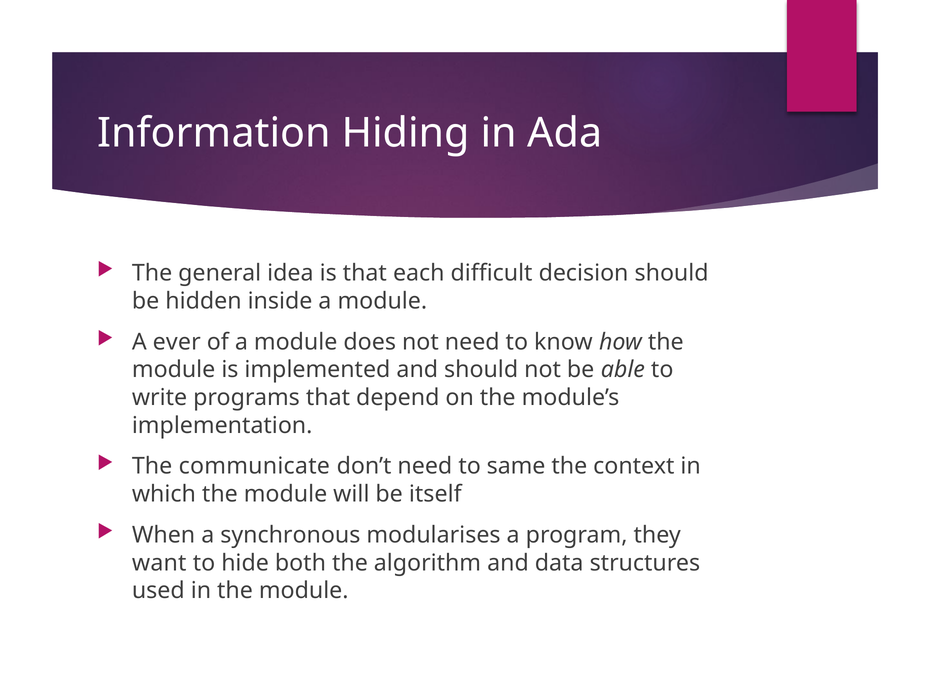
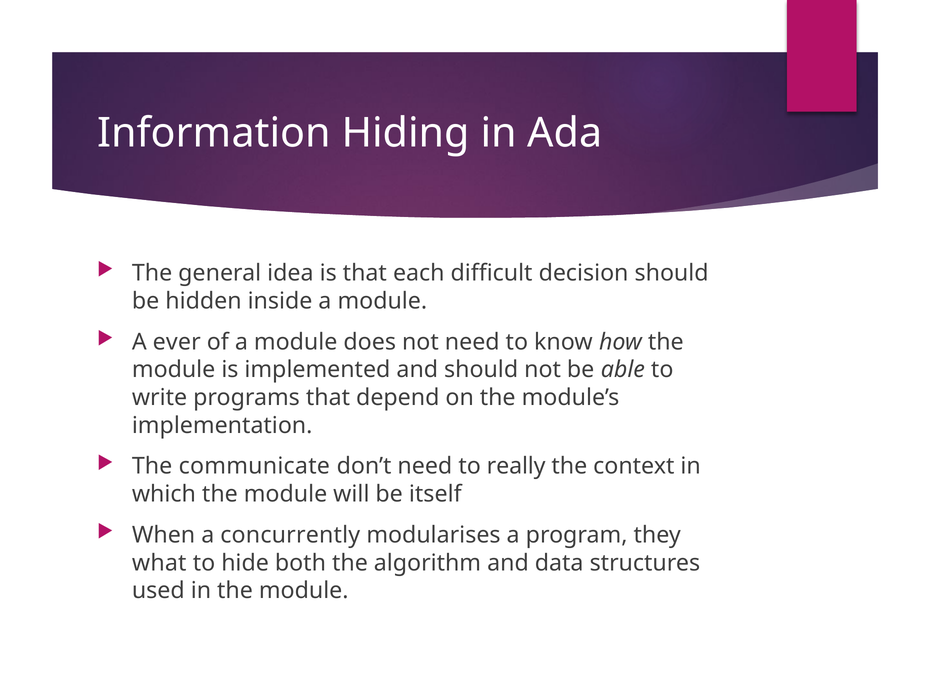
same: same -> really
synchronous: synchronous -> concurrently
want: want -> what
